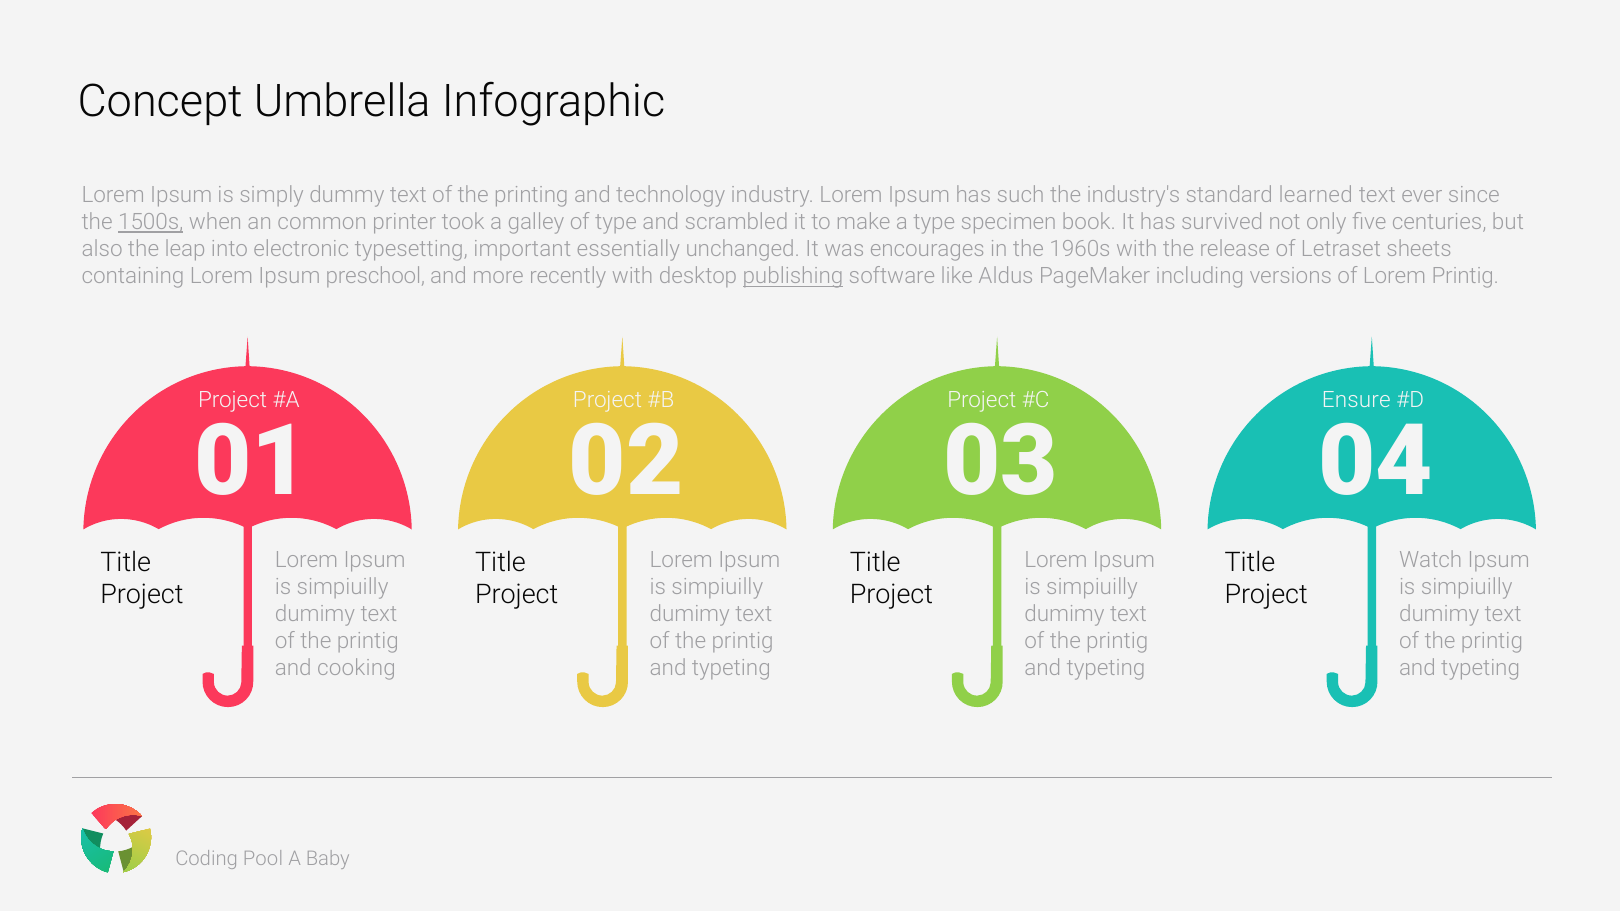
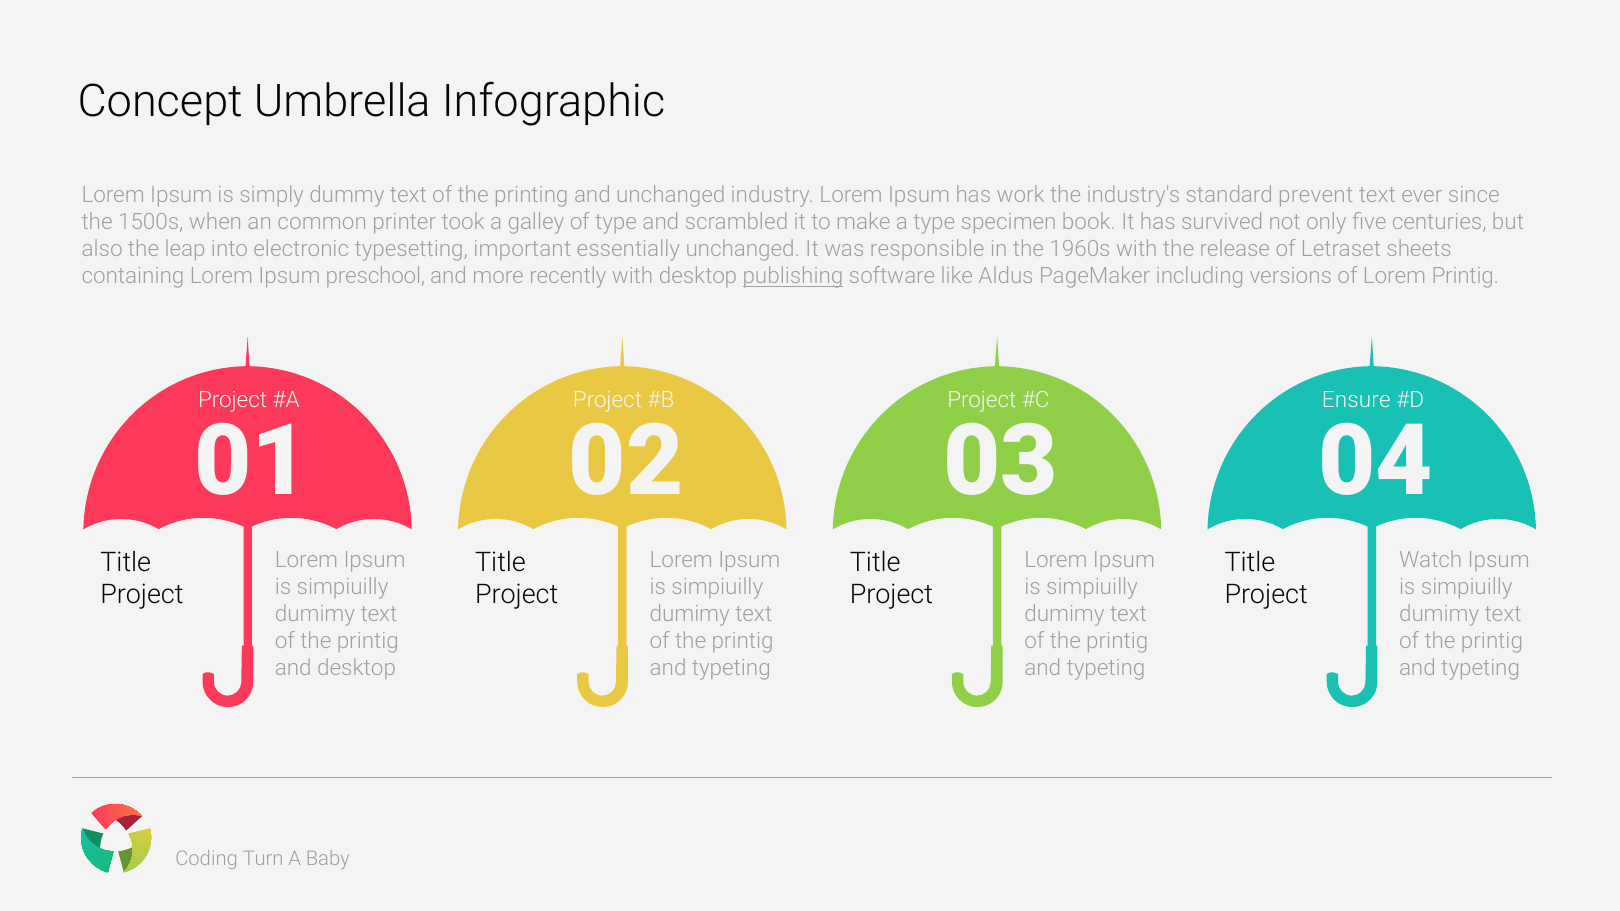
and technology: technology -> unchanged
such: such -> work
learned: learned -> prevent
1500s underline: present -> none
encourages: encourages -> responsible
and cooking: cooking -> desktop
Pool: Pool -> Turn
